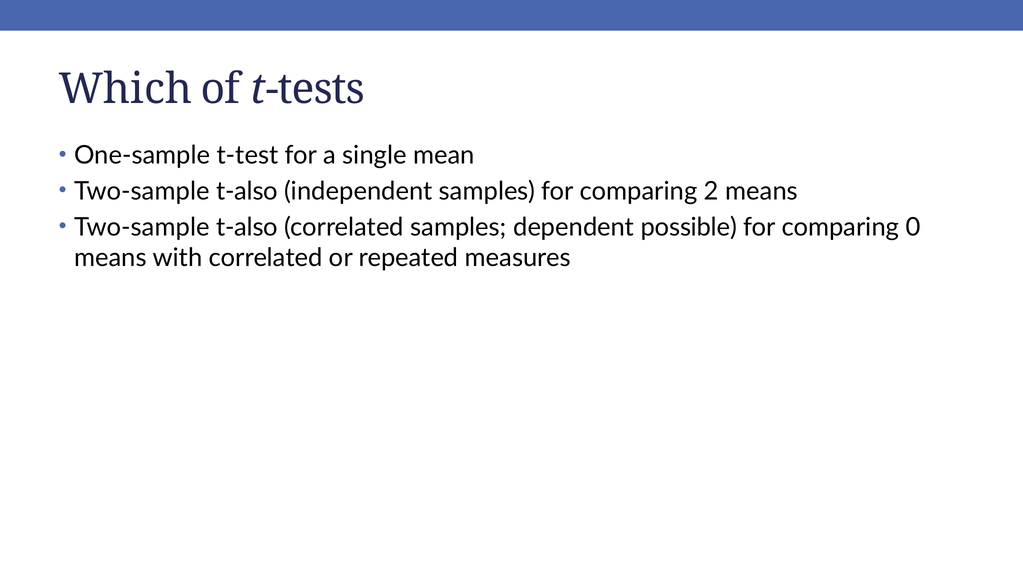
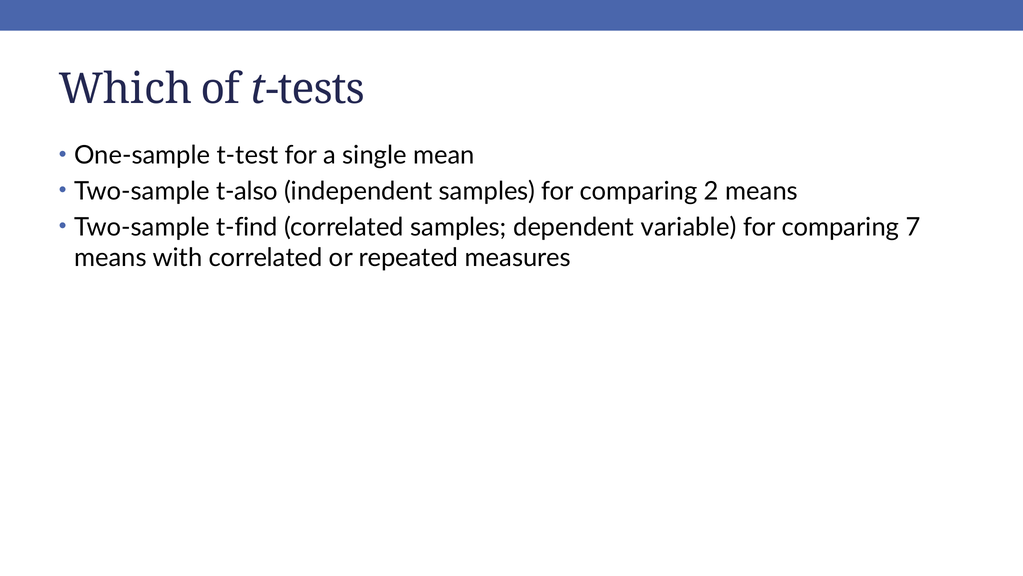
t-also at (247, 227): t-also -> t-find
possible: possible -> variable
0: 0 -> 7
